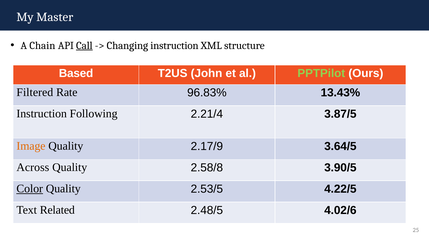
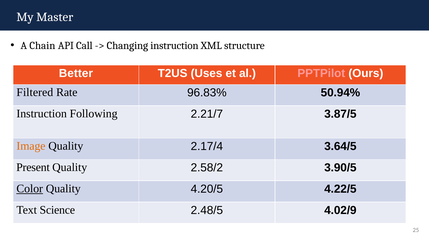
Call underline: present -> none
Based: Based -> Better
John: John -> Uses
PPTPilot colour: light green -> pink
13.43%: 13.43% -> 50.94%
2.21/4: 2.21/4 -> 2.21/7
2.17/9: 2.17/9 -> 2.17/4
Across: Across -> Present
2.58/8: 2.58/8 -> 2.58/2
2.53/5: 2.53/5 -> 4.20/5
Related: Related -> Science
4.02/6: 4.02/6 -> 4.02/9
